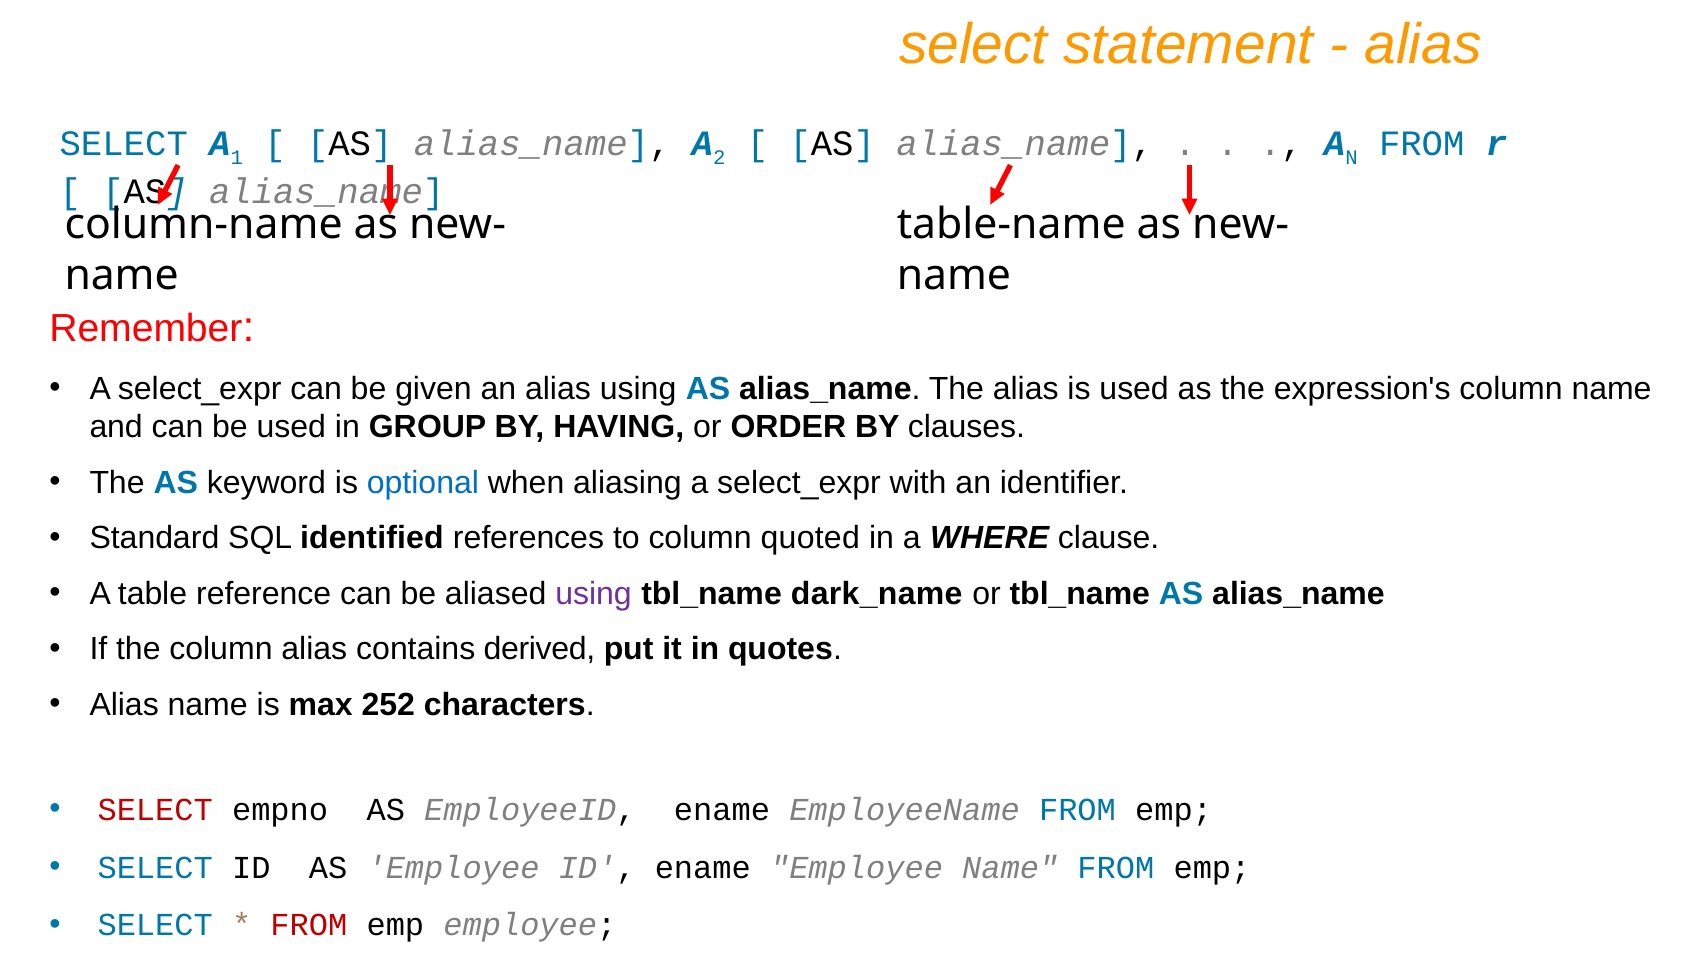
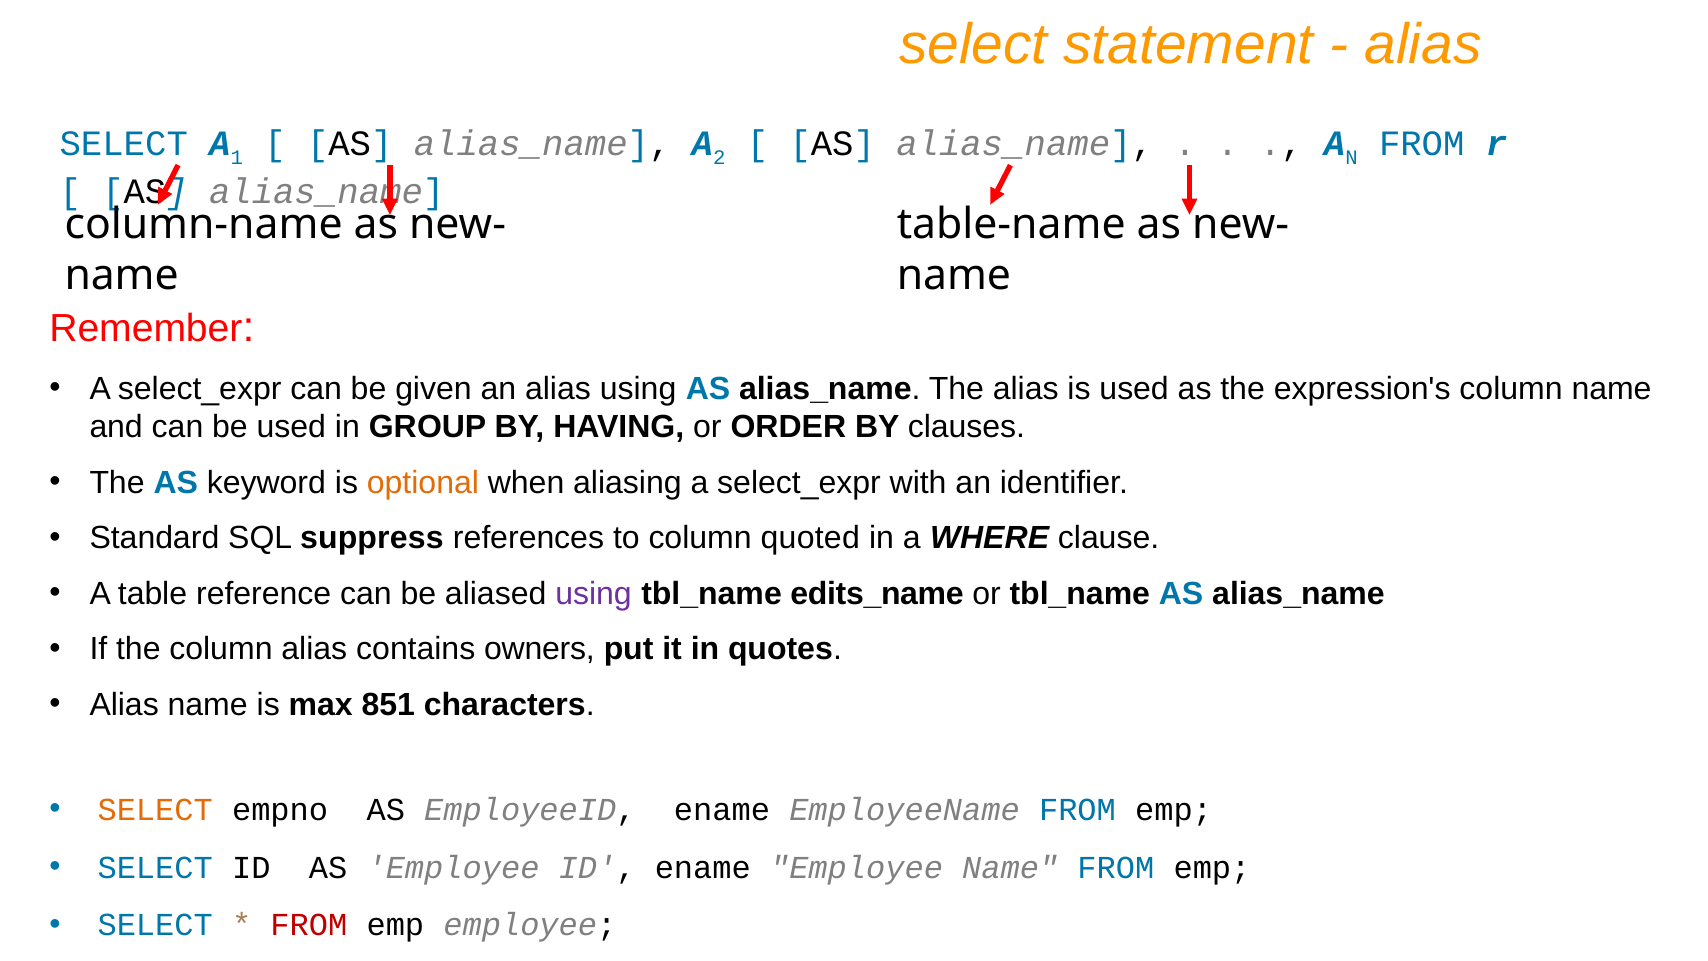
optional colour: blue -> orange
identified: identified -> suppress
dark_name: dark_name -> edits_name
derived: derived -> owners
252: 252 -> 851
SELECT at (155, 810) colour: red -> orange
